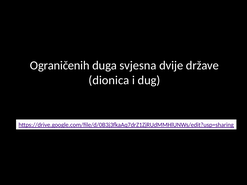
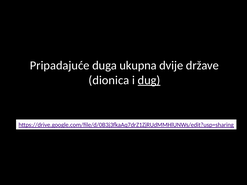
Ograničenih: Ograničenih -> Pripadajuće
svjesna: svjesna -> ukupna
dug underline: none -> present
